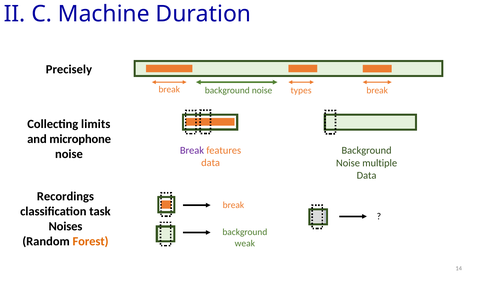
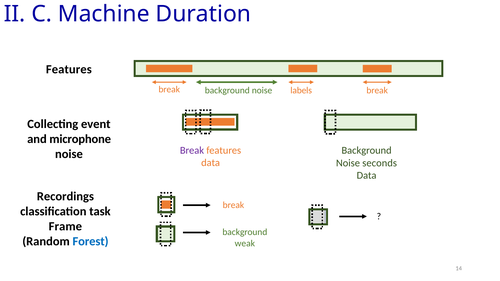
Precisely at (69, 69): Precisely -> Features
types: types -> labels
limits: limits -> event
multiple: multiple -> seconds
Noises: Noises -> Frame
Forest colour: orange -> blue
